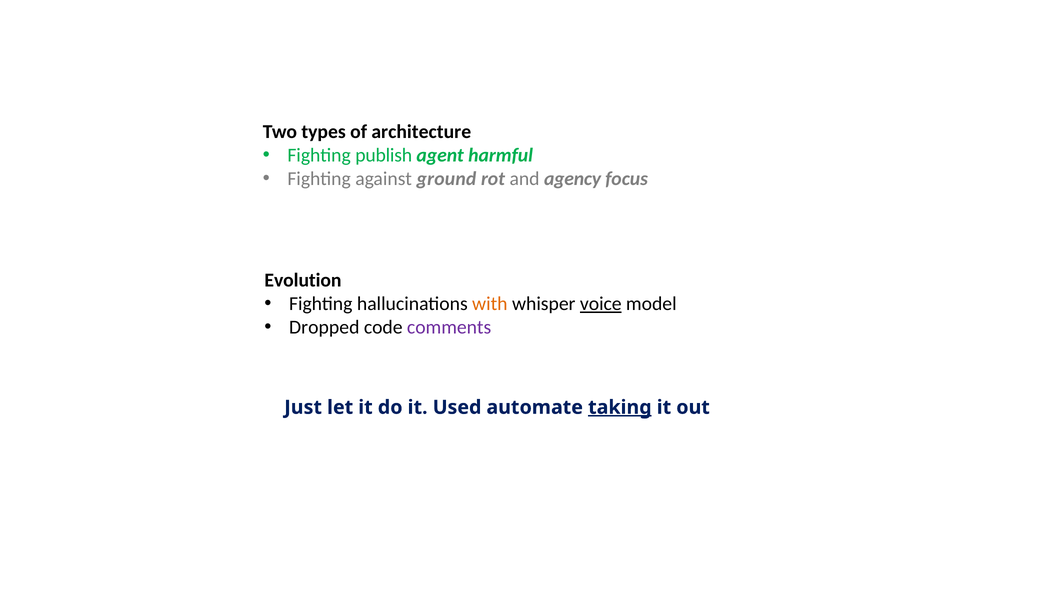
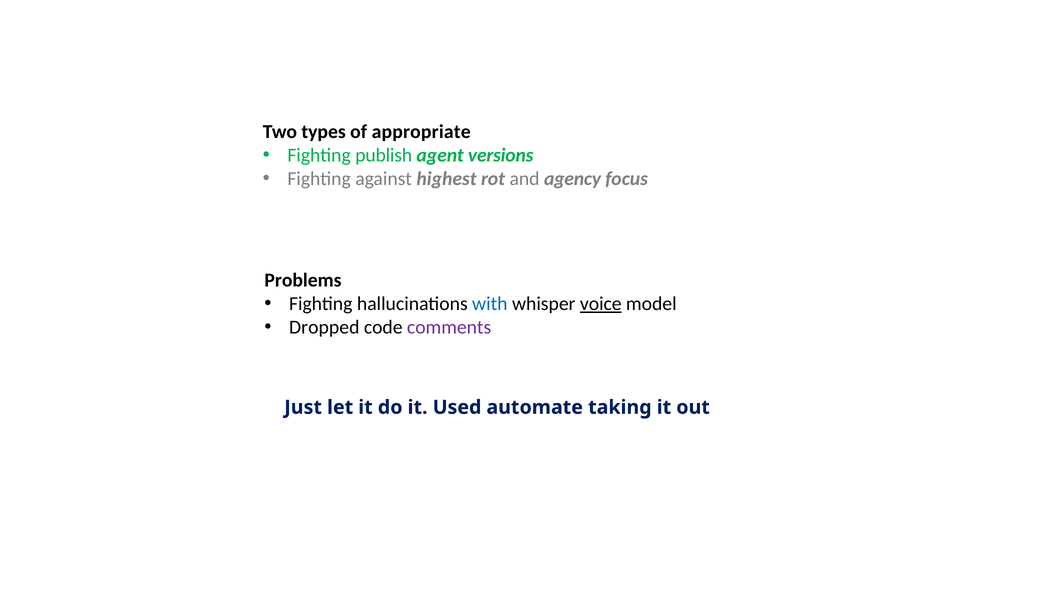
architecture: architecture -> appropriate
harmful: harmful -> versions
ground: ground -> highest
Evolution: Evolution -> Problems
with colour: orange -> blue
taking underline: present -> none
